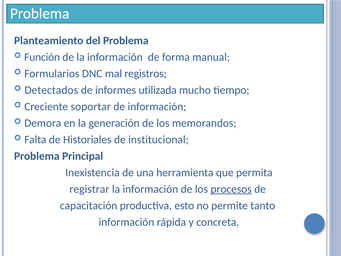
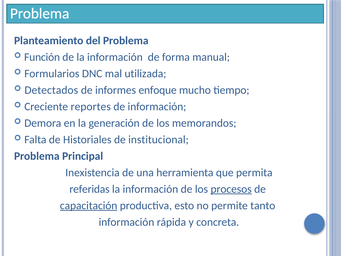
registros: registros -> utilizada
utilizada: utilizada -> enfoque
soportar: soportar -> reportes
registrar: registrar -> referidas
capacitación underline: none -> present
